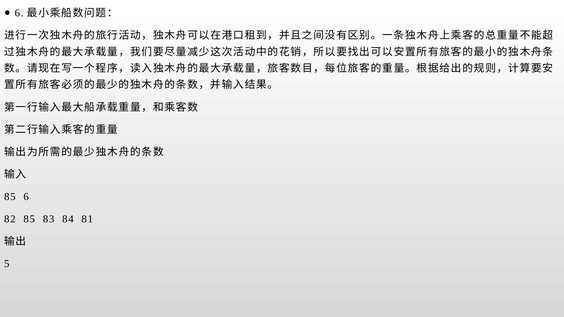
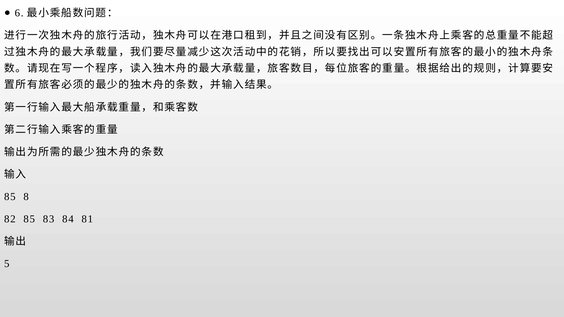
85 6: 6 -> 8
